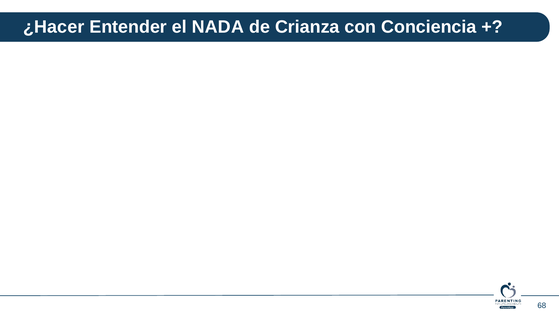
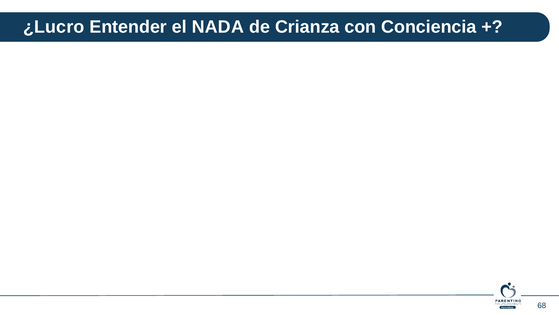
¿Hacer: ¿Hacer -> ¿Lucro
